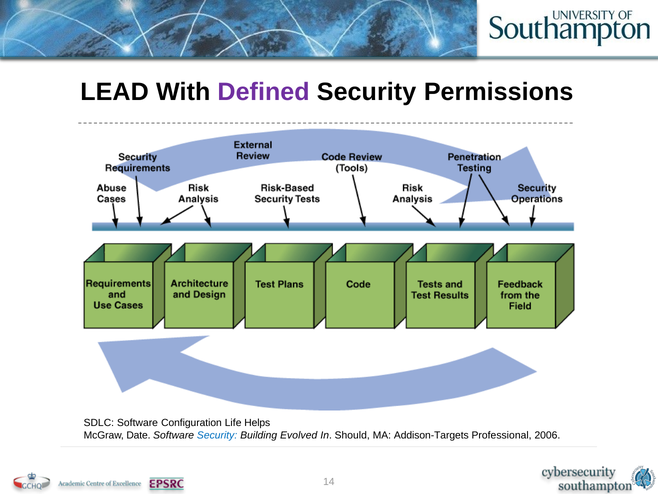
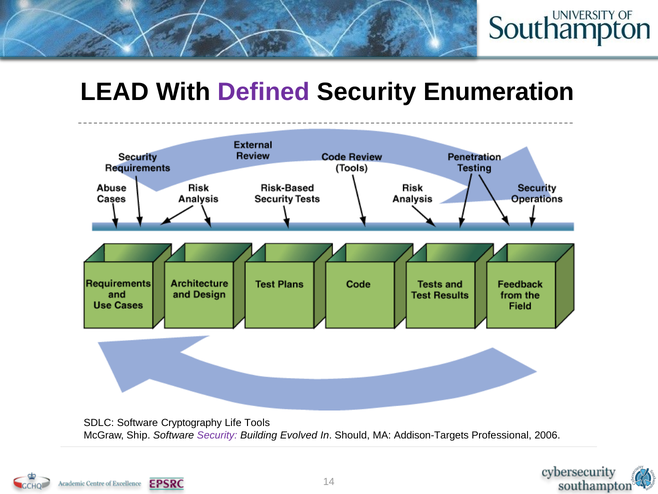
Permissions: Permissions -> Enumeration
Configuration: Configuration -> Cryptography
Helps: Helps -> Tools
Date: Date -> Ship
Security at (217, 435) colour: blue -> purple
